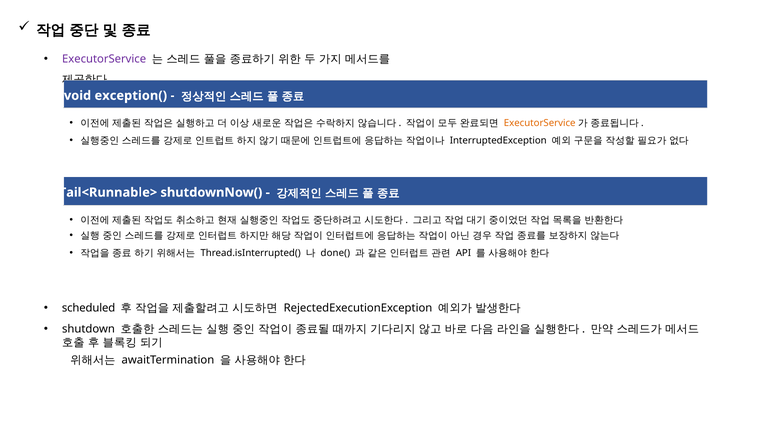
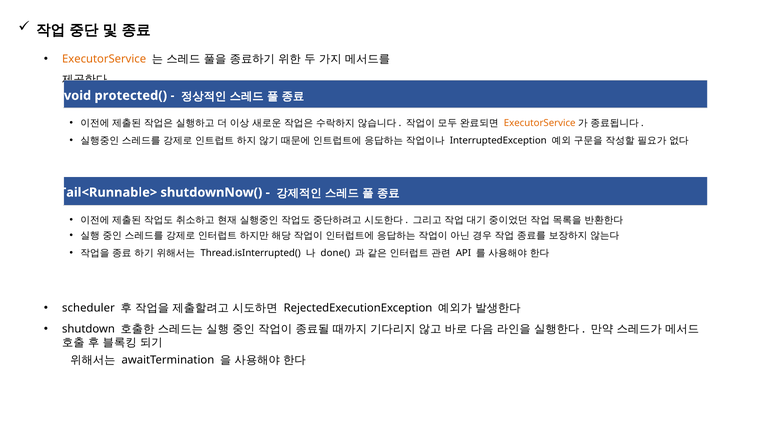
ExecutorService at (104, 59) colour: purple -> orange
exception(: exception( -> protected(
scheduled: scheduled -> scheduler
